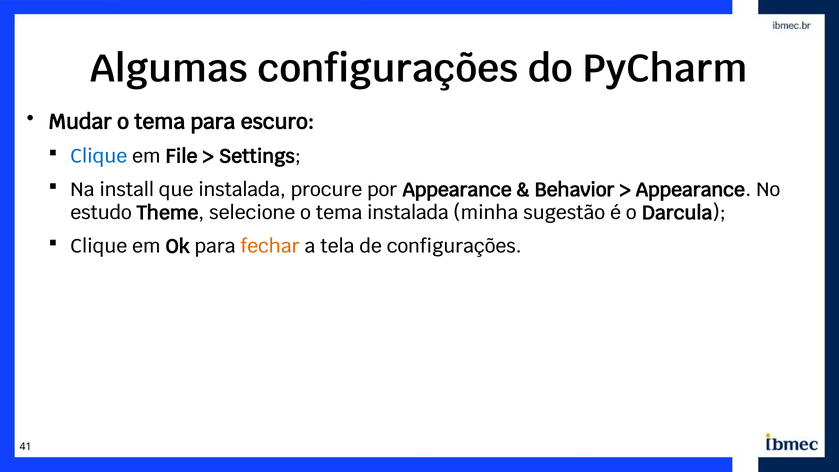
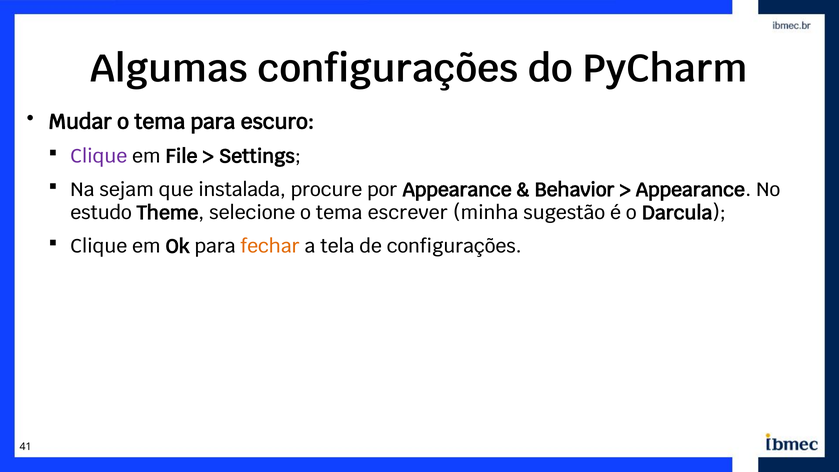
Clique at (99, 156) colour: blue -> purple
install: install -> sejam
tema instalada: instalada -> escrever
